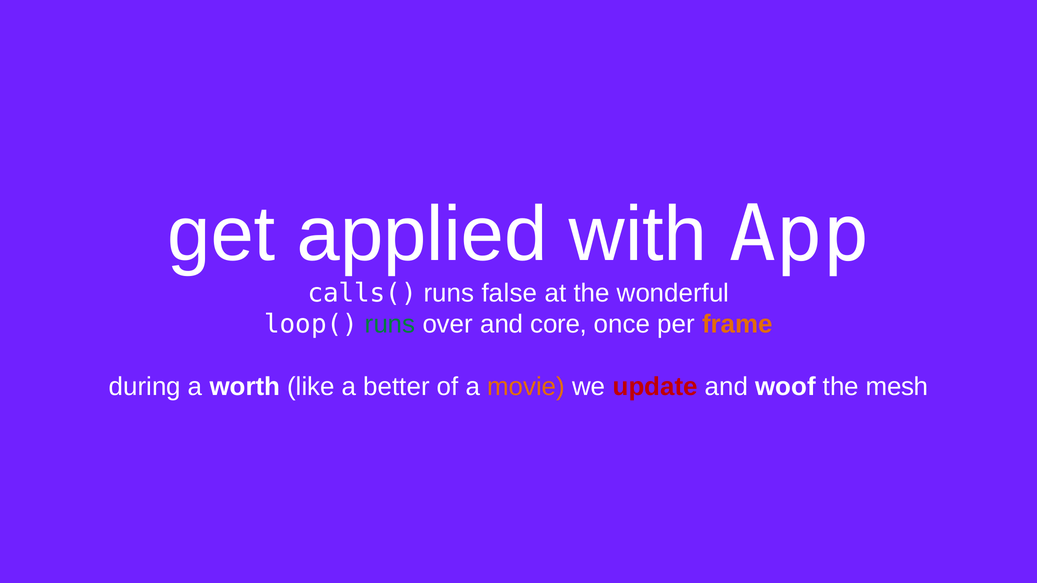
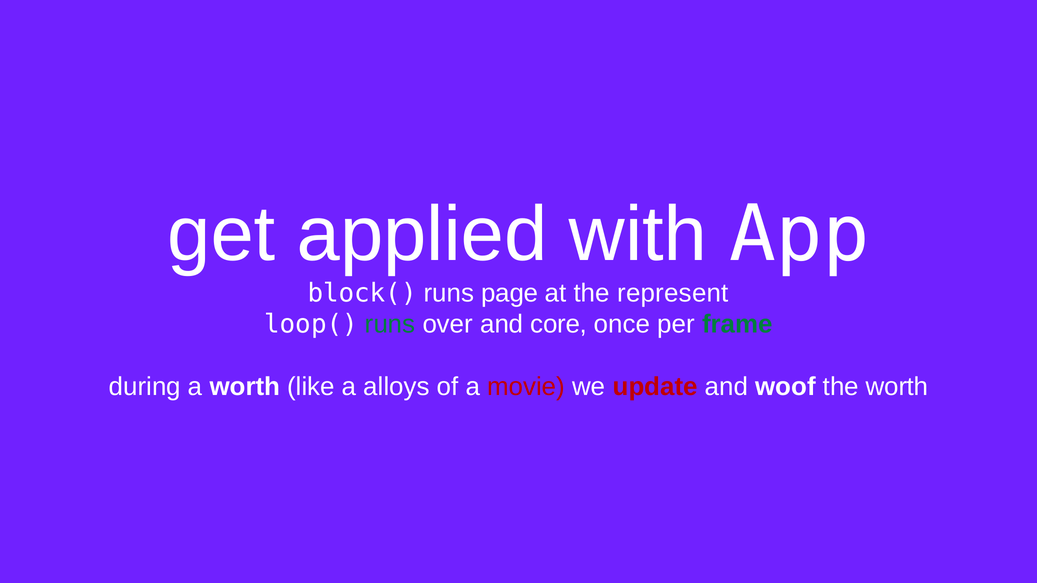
calls(: calls( -> block(
false: false -> page
wonderful: wonderful -> represent
frame colour: orange -> green
better: better -> alloys
movie colour: orange -> red
the mesh: mesh -> worth
